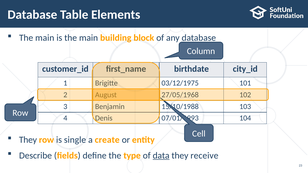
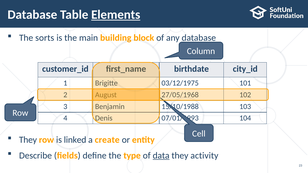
Elements underline: none -> present
main at (45, 38): main -> sorts
single: single -> linked
receive: receive -> activity
